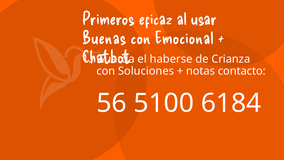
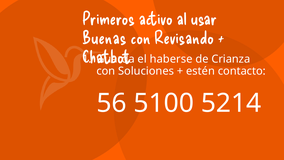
eficaz: eficaz -> activo
Emocional: Emocional -> Revisando
notas: notas -> estén
6184: 6184 -> 5214
